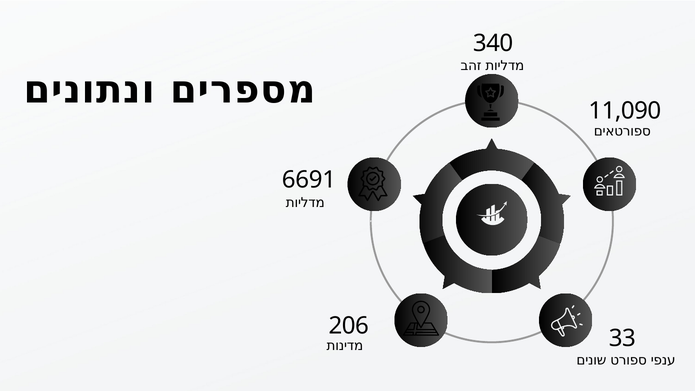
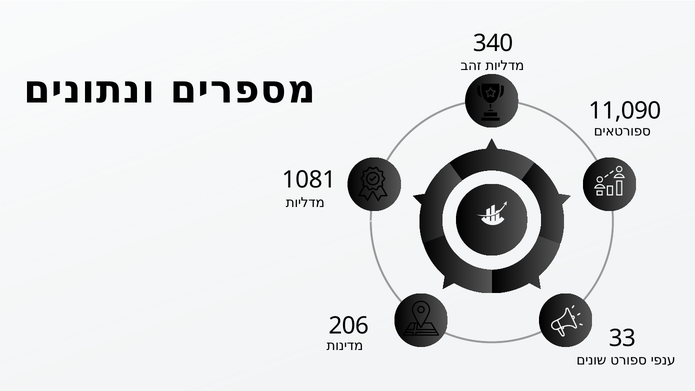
6691: 6691 -> 1081
